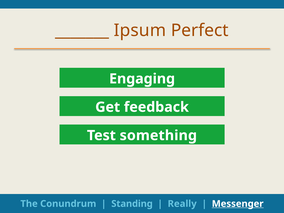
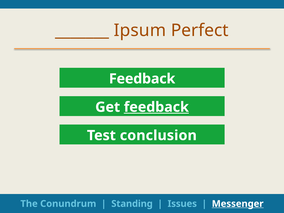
Engaging at (142, 79): Engaging -> Feedback
feedback at (156, 107) underline: none -> present
something: something -> conclusion
Really: Really -> Issues
